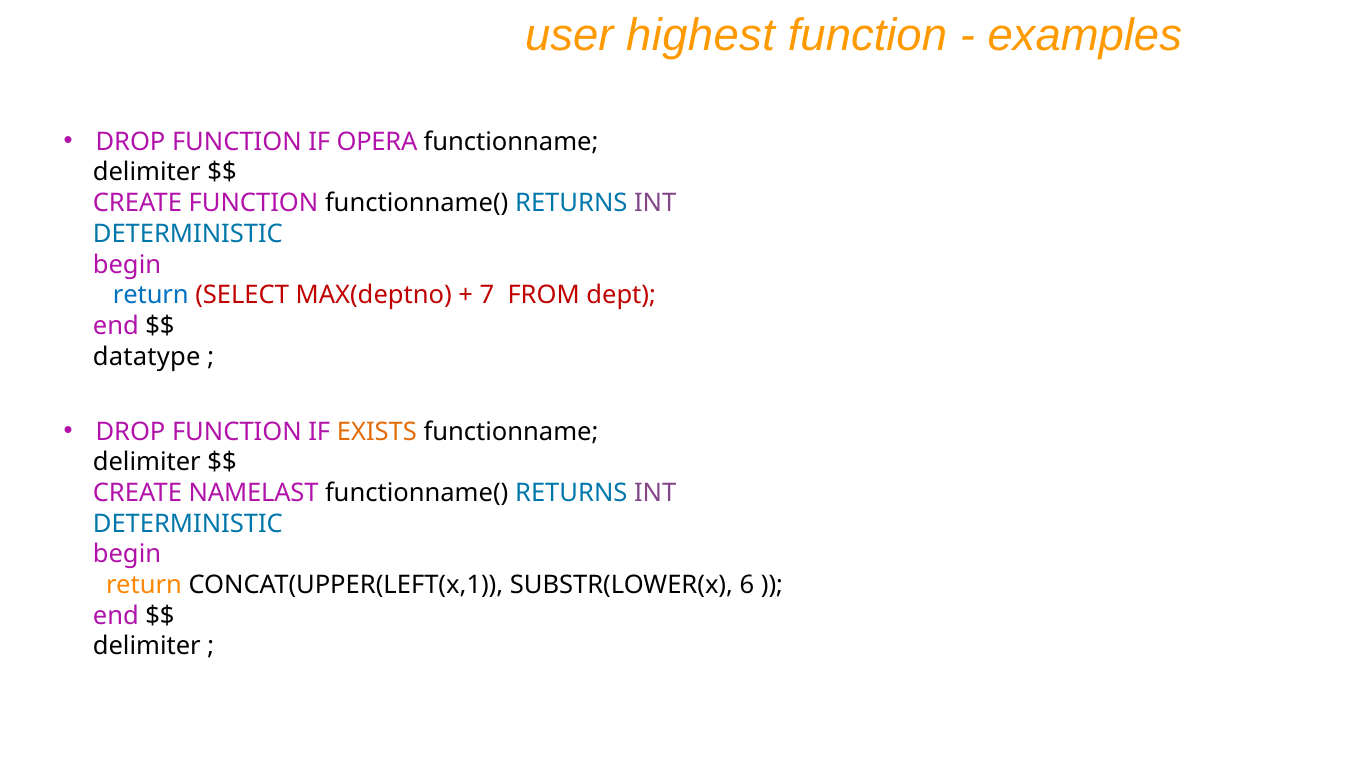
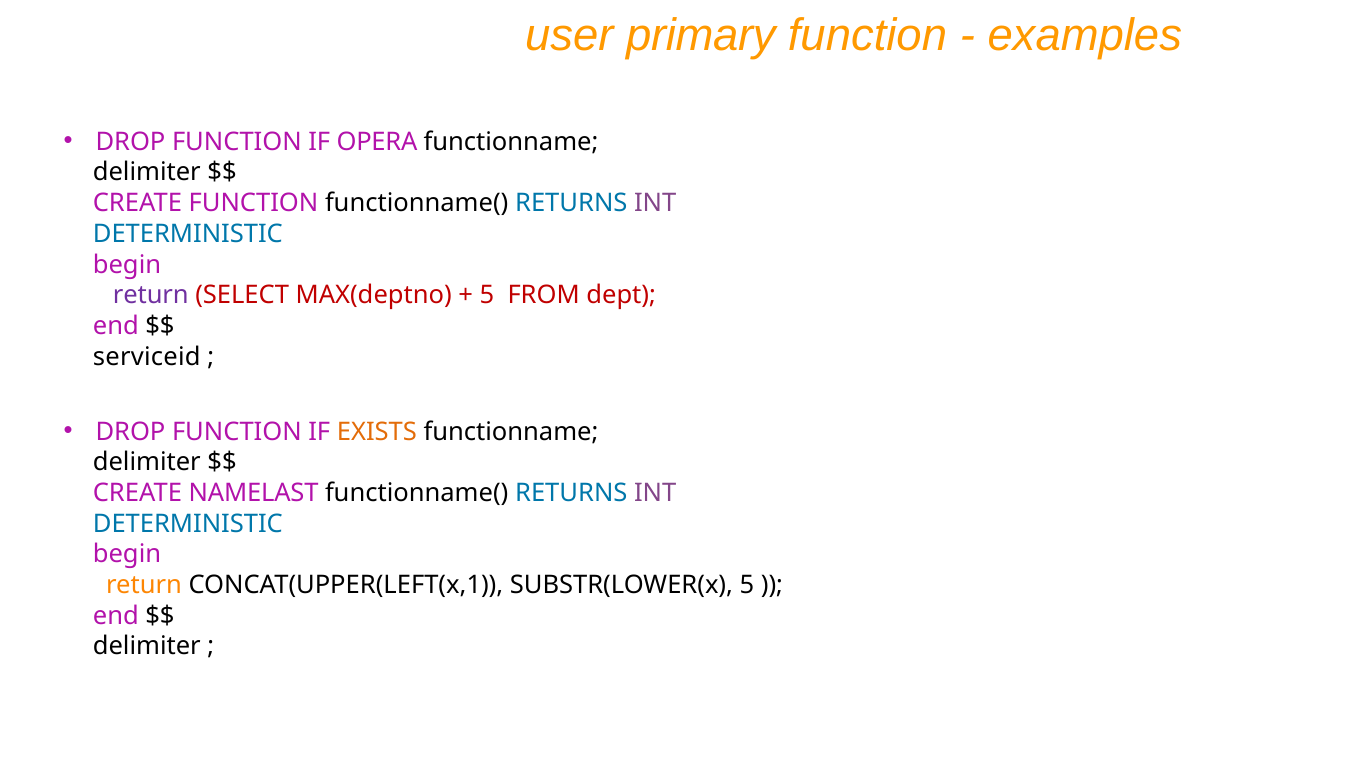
highest: highest -> primary
return at (151, 295) colour: blue -> purple
7 at (487, 295): 7 -> 5
datatype: datatype -> serviceid
SUBSTR(LOWER(x 6: 6 -> 5
